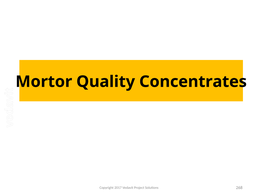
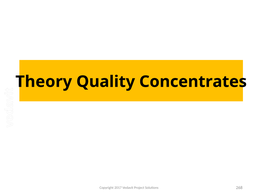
Mortor: Mortor -> Theory
